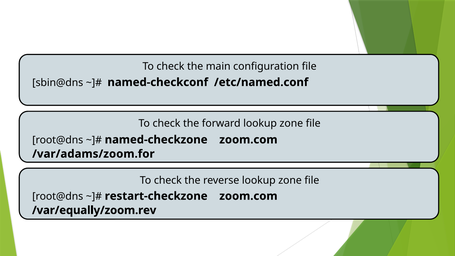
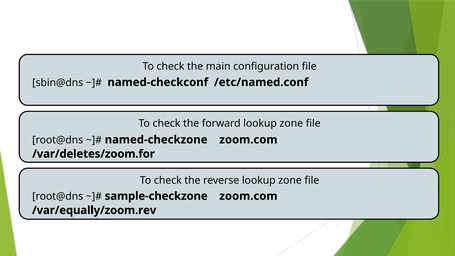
/var/adams/zoom.for: /var/adams/zoom.for -> /var/deletes/zoom.for
restart-checkzone: restart-checkzone -> sample-checkzone
